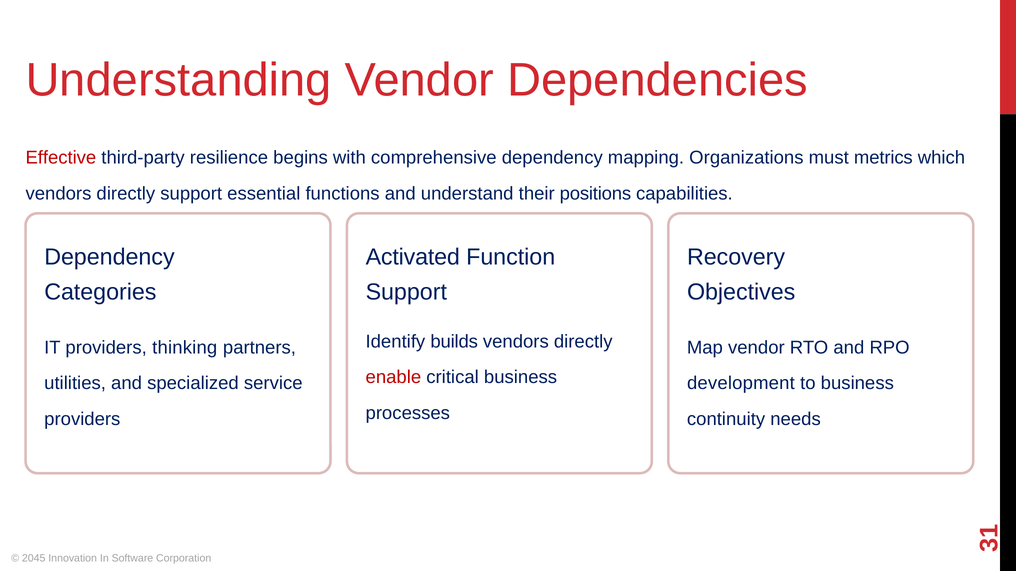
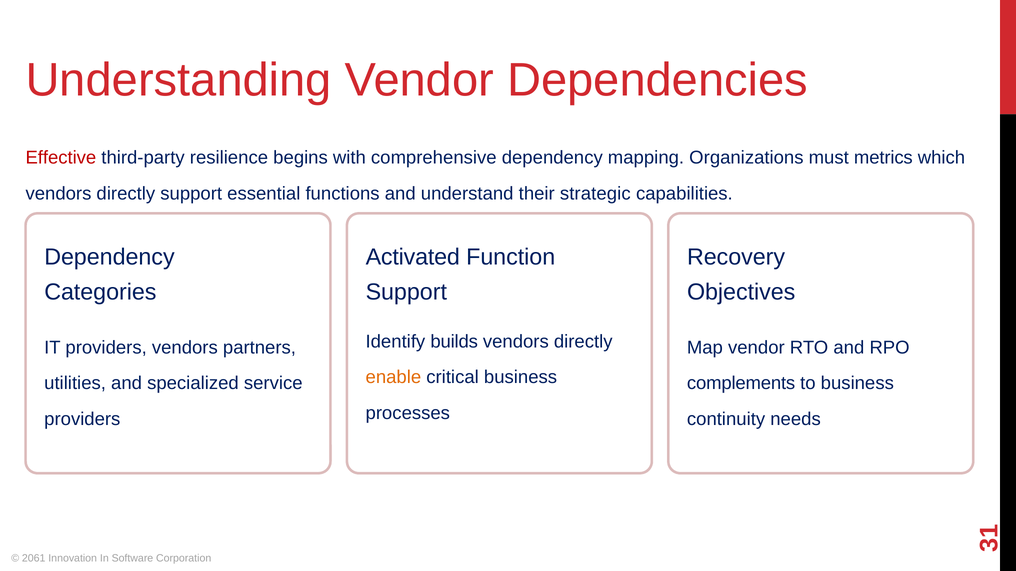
positions: positions -> strategic
providers thinking: thinking -> vendors
enable colour: red -> orange
development: development -> complements
2045: 2045 -> 2061
